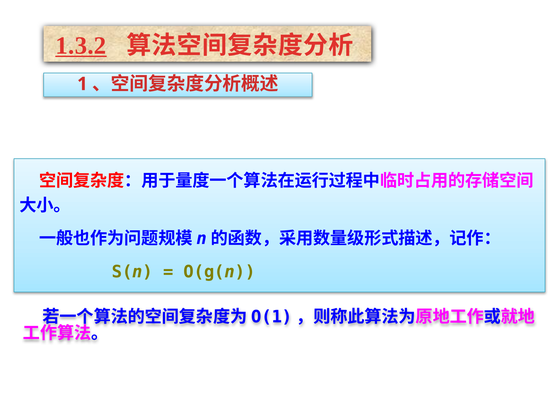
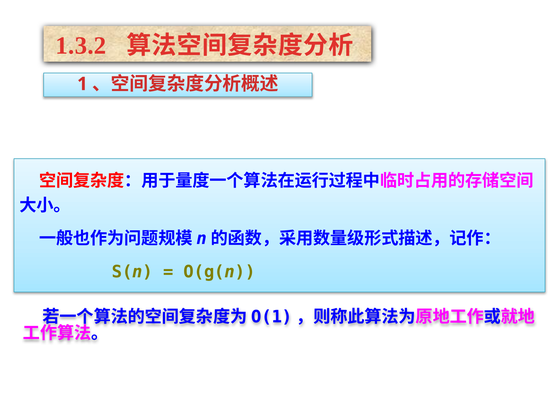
1.3.2 underline: present -> none
